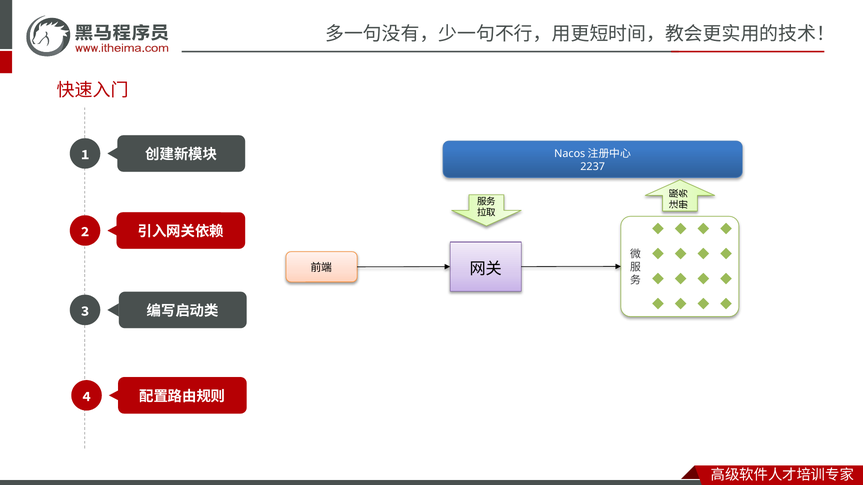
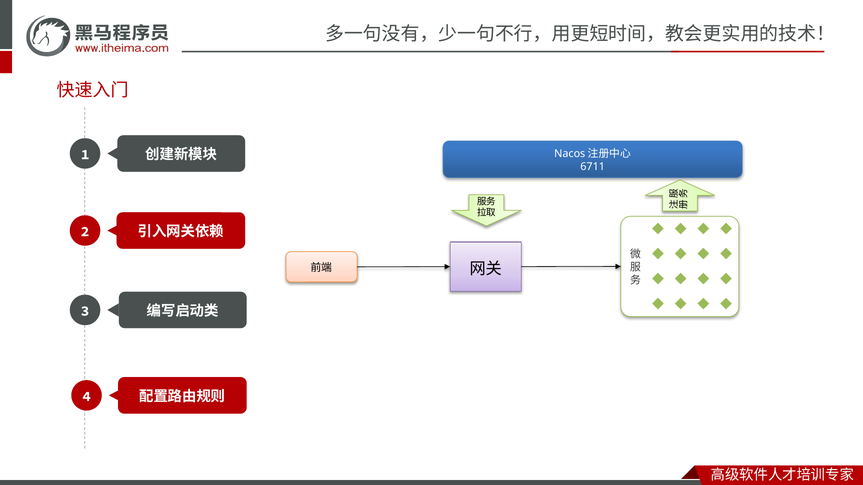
2237: 2237 -> 6711
